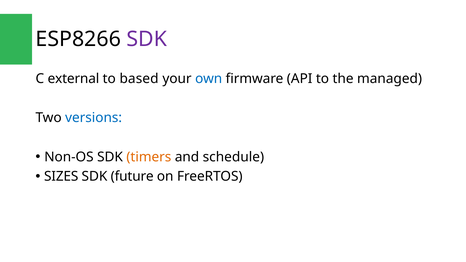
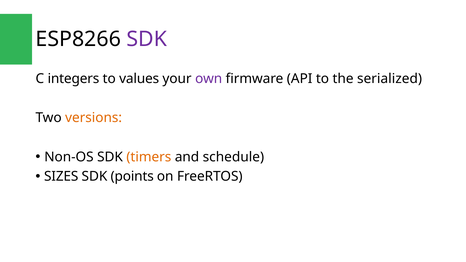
external: external -> integers
based: based -> values
own colour: blue -> purple
managed: managed -> serialized
versions colour: blue -> orange
future: future -> points
